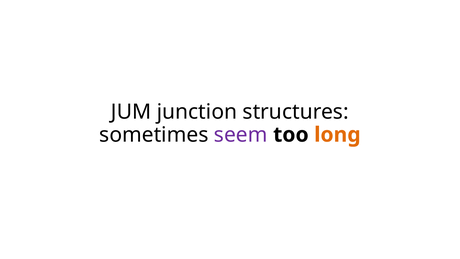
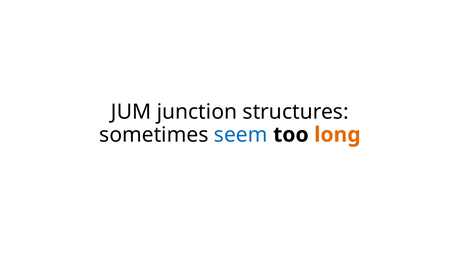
seem colour: purple -> blue
